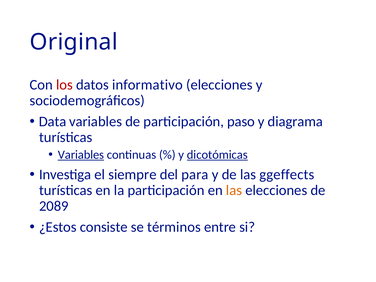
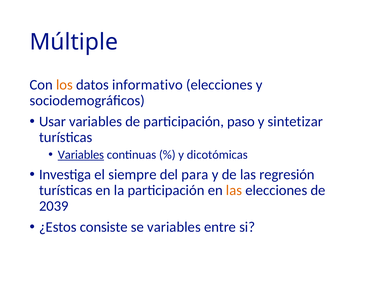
Original: Original -> Múltiple
los colour: red -> orange
Data: Data -> Usar
diagrama: diagrama -> sintetizar
dicotómicas underline: present -> none
ggeffects: ggeffects -> regresión
2089: 2089 -> 2039
se términos: términos -> variables
